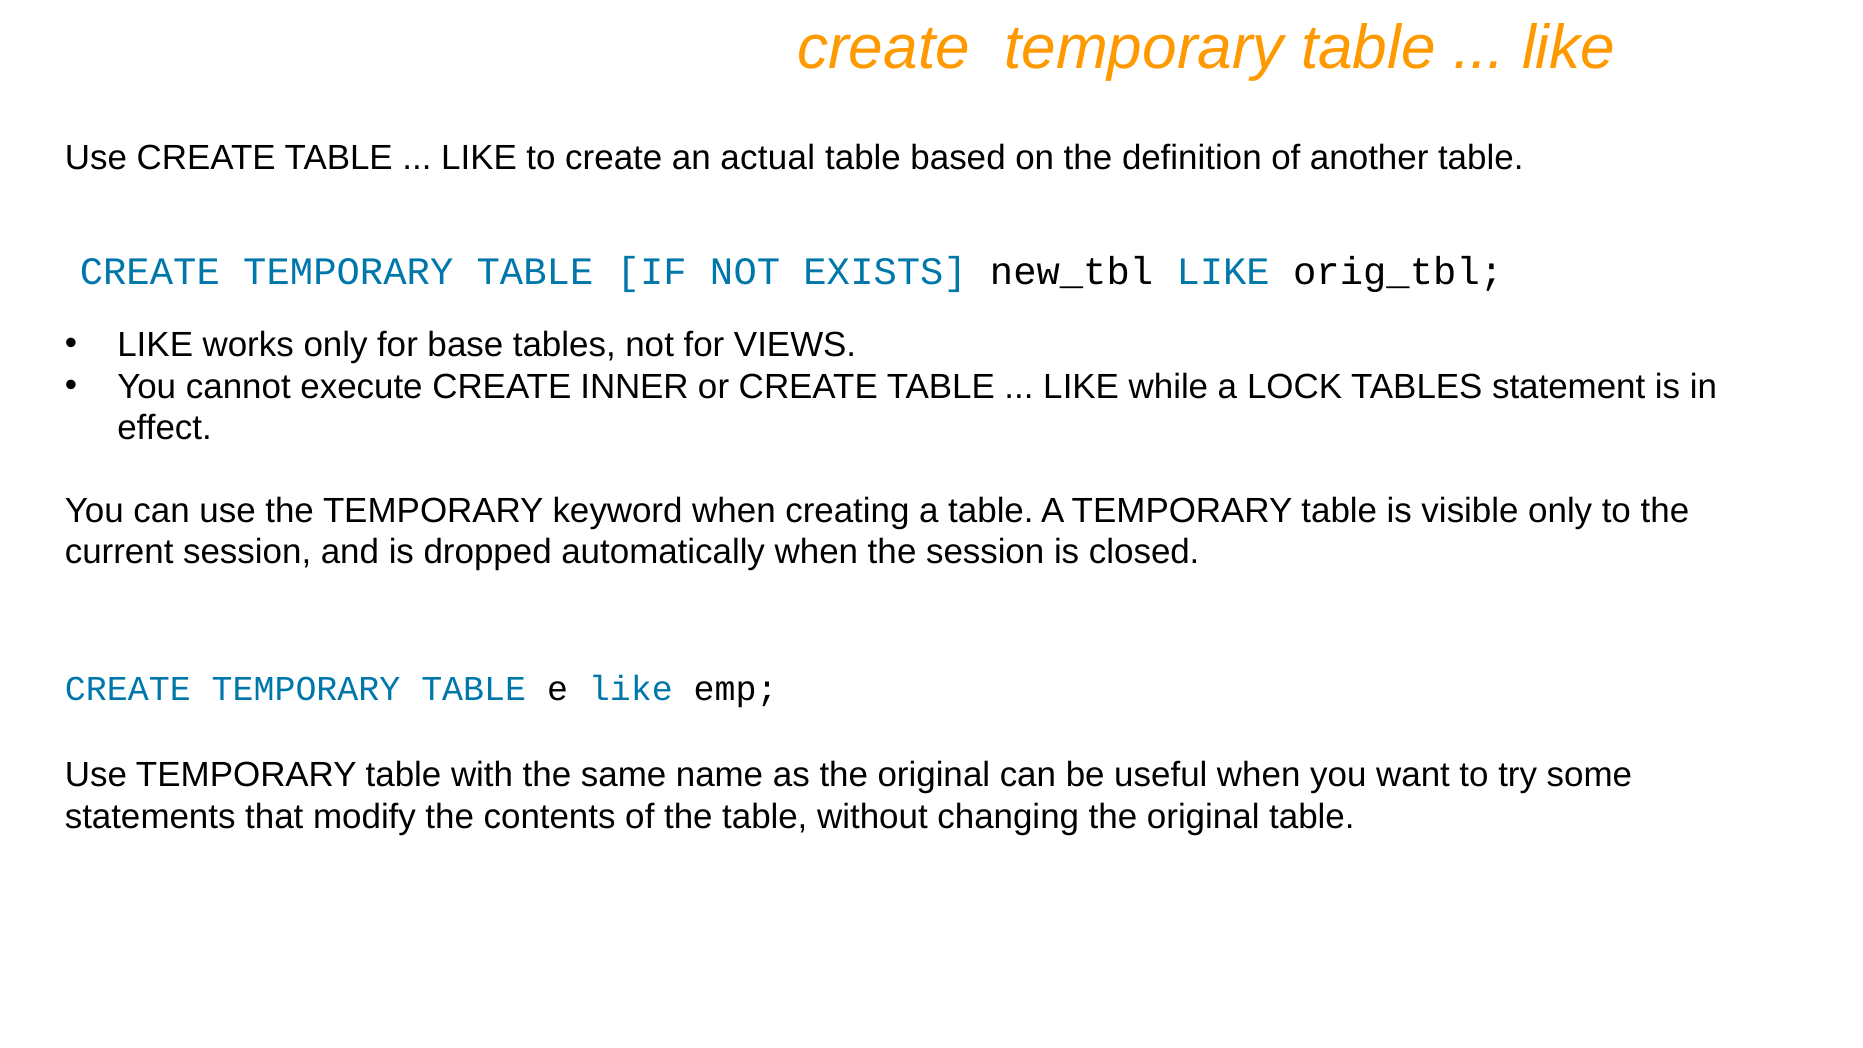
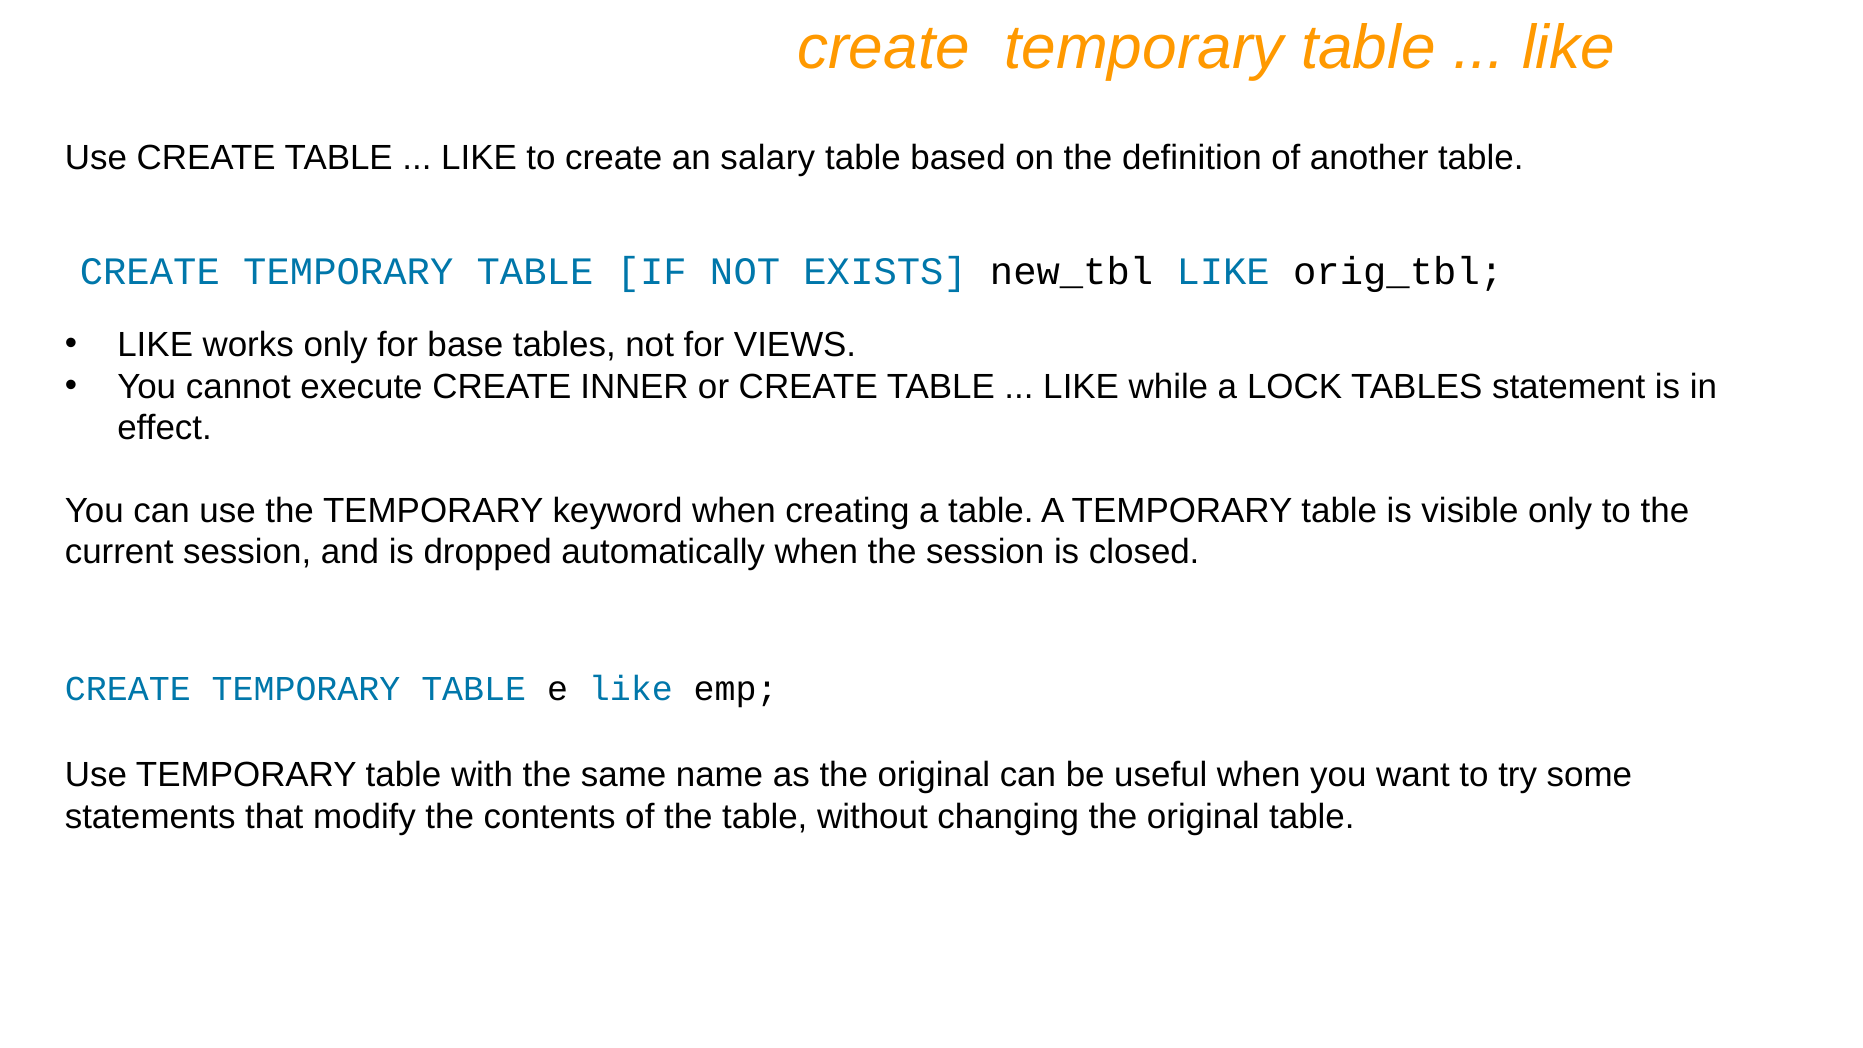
actual: actual -> salary
